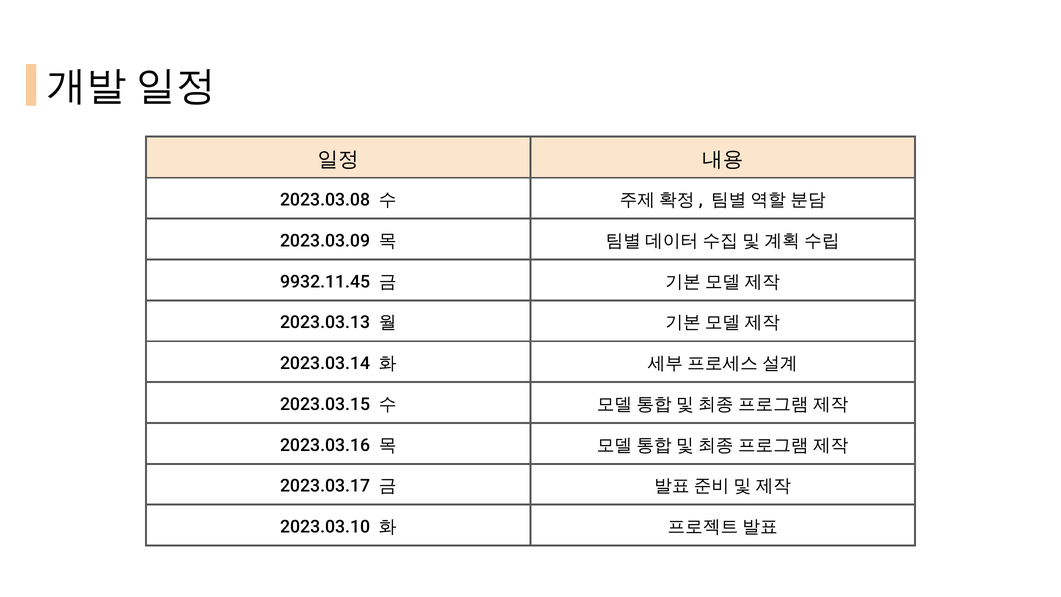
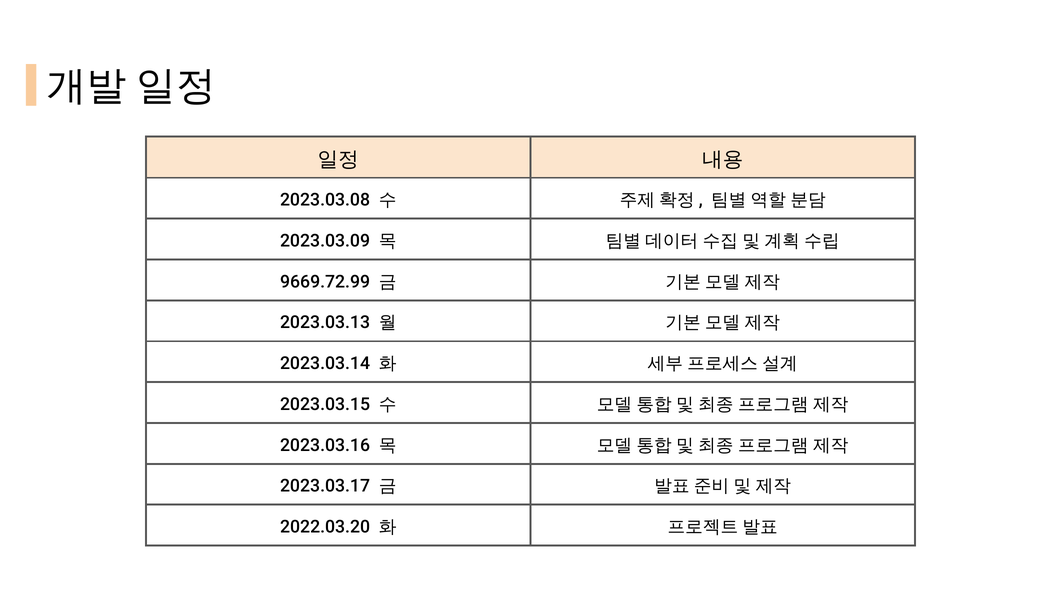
9932.11.45: 9932.11.45 -> 9669.72.99
2023.03.10: 2023.03.10 -> 2022.03.20
